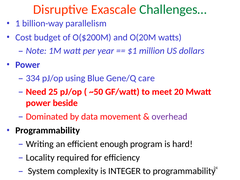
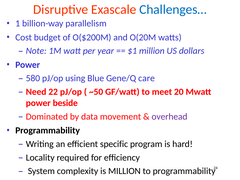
Challenges… colour: green -> blue
334: 334 -> 580
25: 25 -> 22
enough: enough -> specific
is INTEGER: INTEGER -> MILLION
